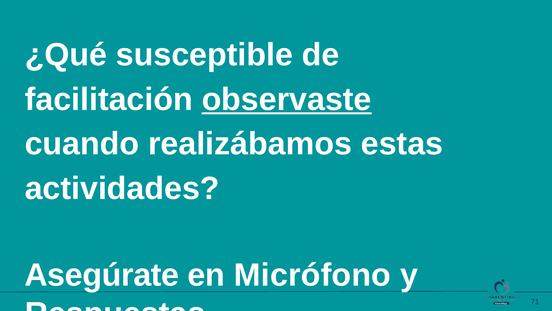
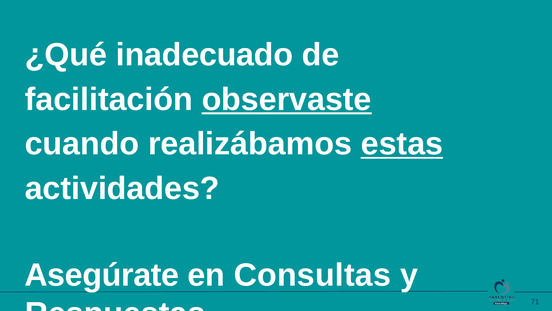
susceptible: susceptible -> inadecuado
estas underline: none -> present
Micrófono: Micrófono -> Consultas
